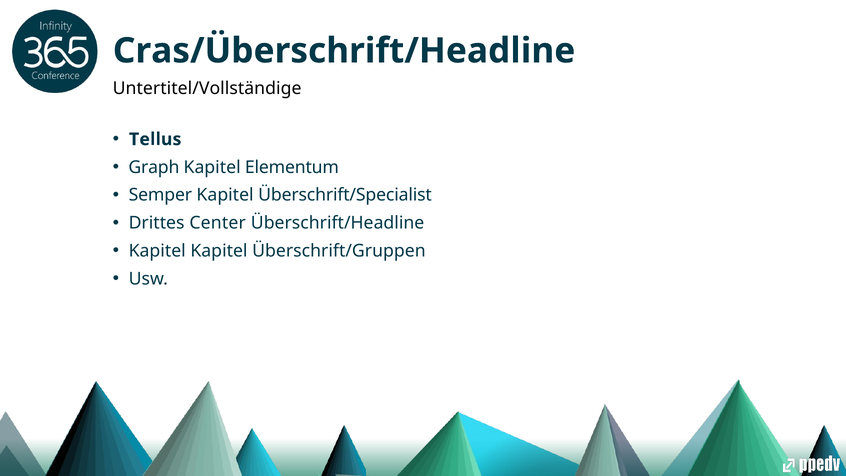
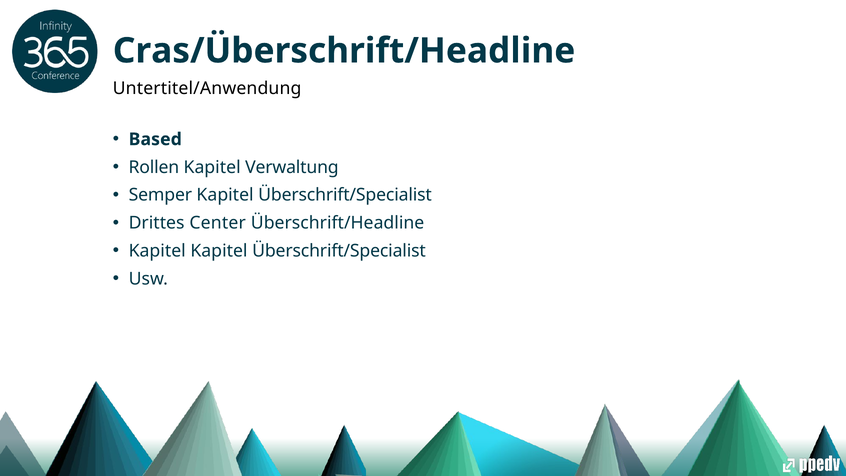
Untertitel/Vollständige: Untertitel/Vollständige -> Untertitel/Anwendung
Tellus: Tellus -> Based
Graph: Graph -> Rollen
Elementum: Elementum -> Verwaltung
Überschrift/Gruppen at (339, 251): Überschrift/Gruppen -> Überschrift/Specialist
